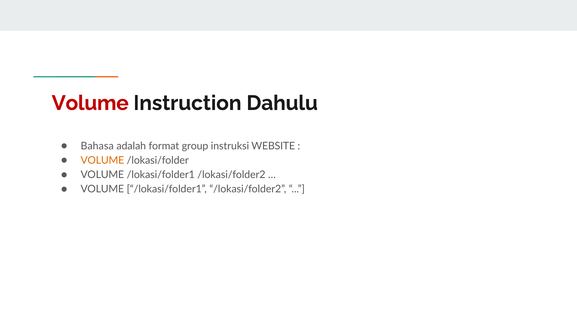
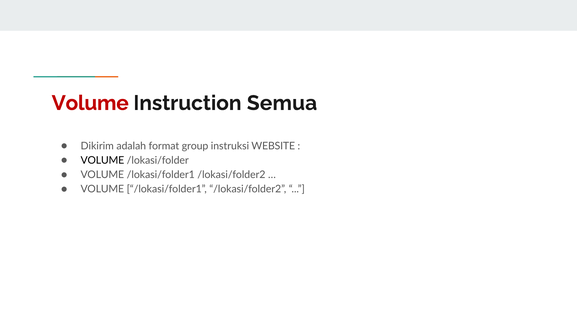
Dahulu: Dahulu -> Semua
Bahasa: Bahasa -> Dikirim
VOLUME at (102, 160) colour: orange -> black
